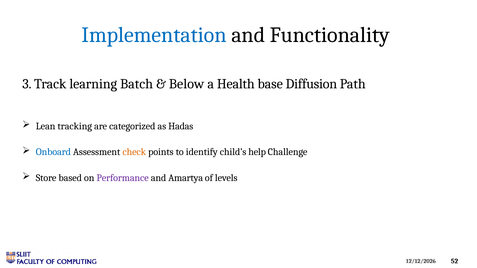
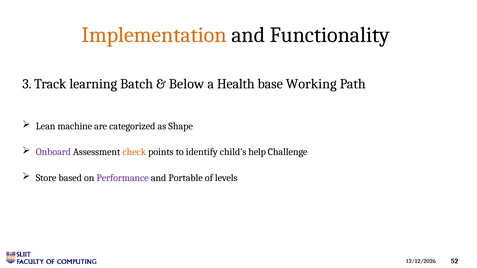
Implementation colour: blue -> orange
Diffusion: Diffusion -> Working
tracking: tracking -> machine
Hadas: Hadas -> Shape
Onboard colour: blue -> purple
Amartya: Amartya -> Portable
